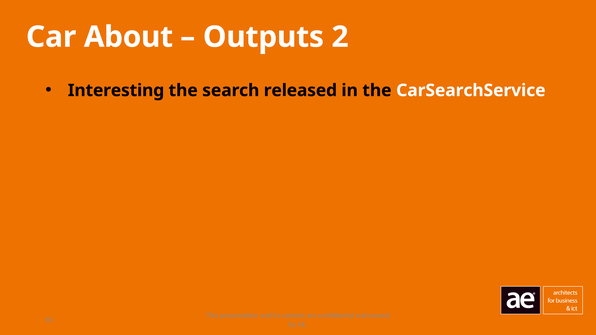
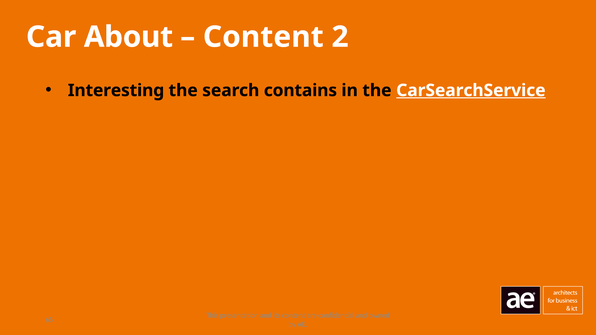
Outputs at (263, 37): Outputs -> Content
released: released -> contains
CarSearchService underline: none -> present
